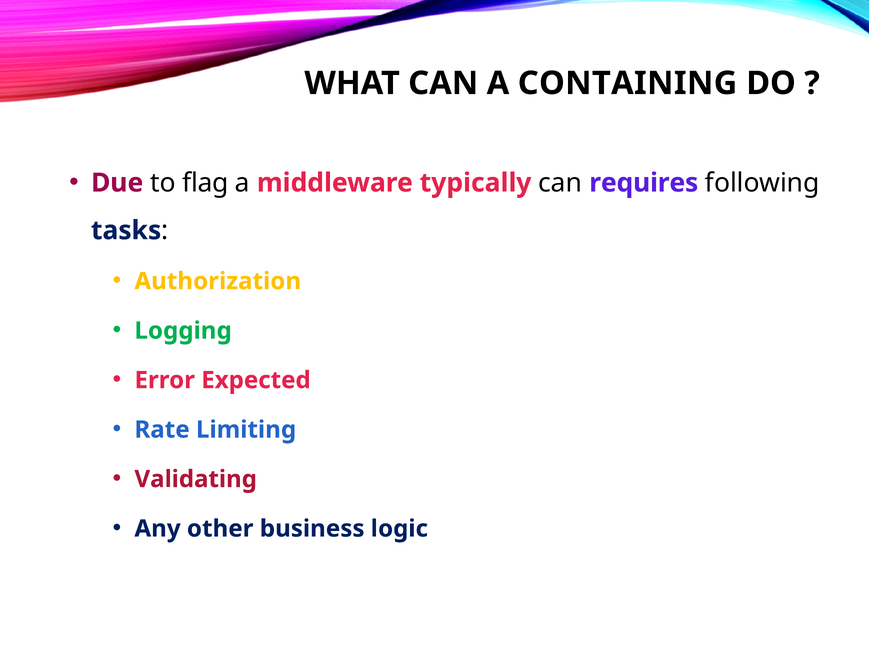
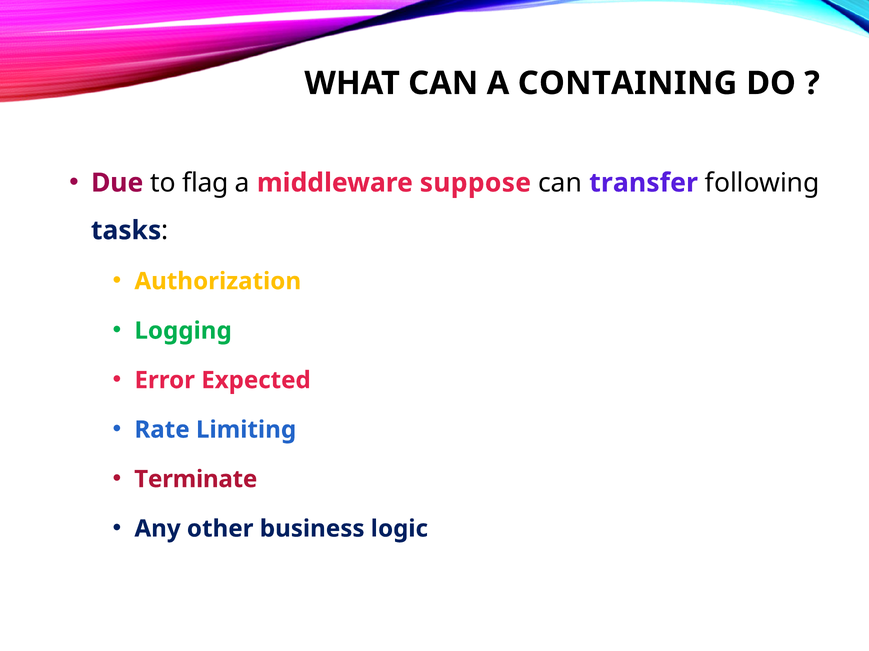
typically: typically -> suppose
requires: requires -> transfer
Validating: Validating -> Terminate
